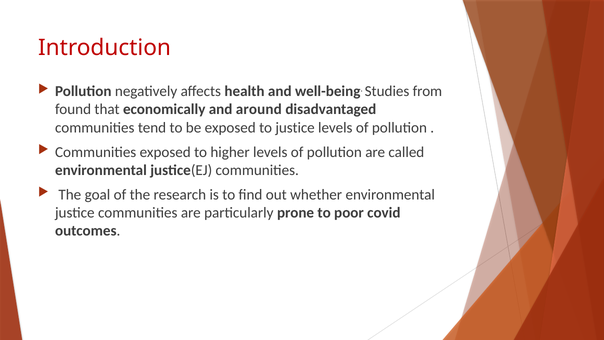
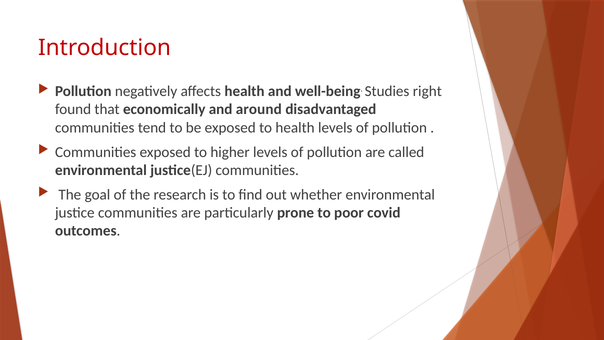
from: from -> right
to justice: justice -> health
